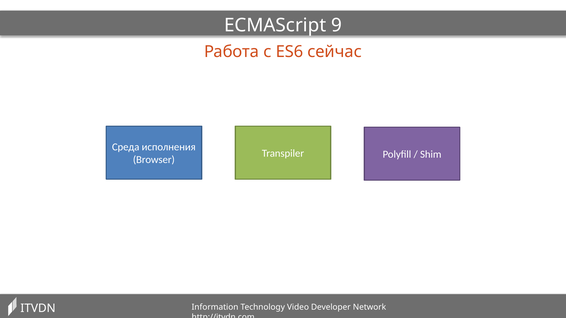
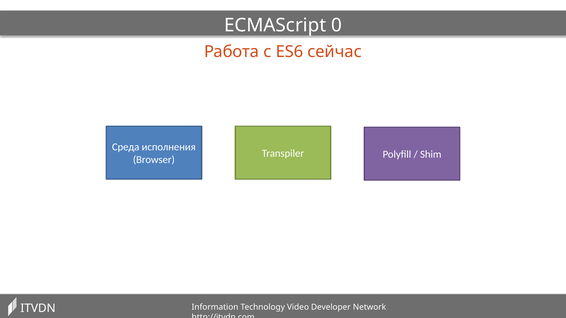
9: 9 -> 0
